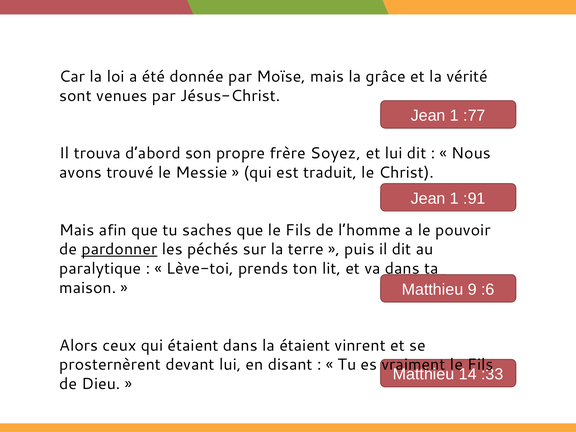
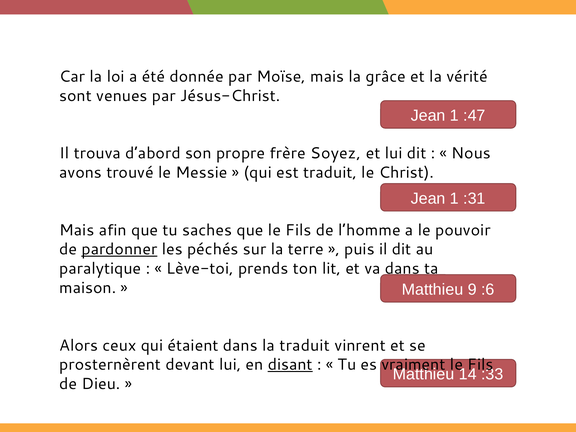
:77: :77 -> :47
:91: :91 -> :31
la étaient: étaient -> traduit
disant underline: none -> present
